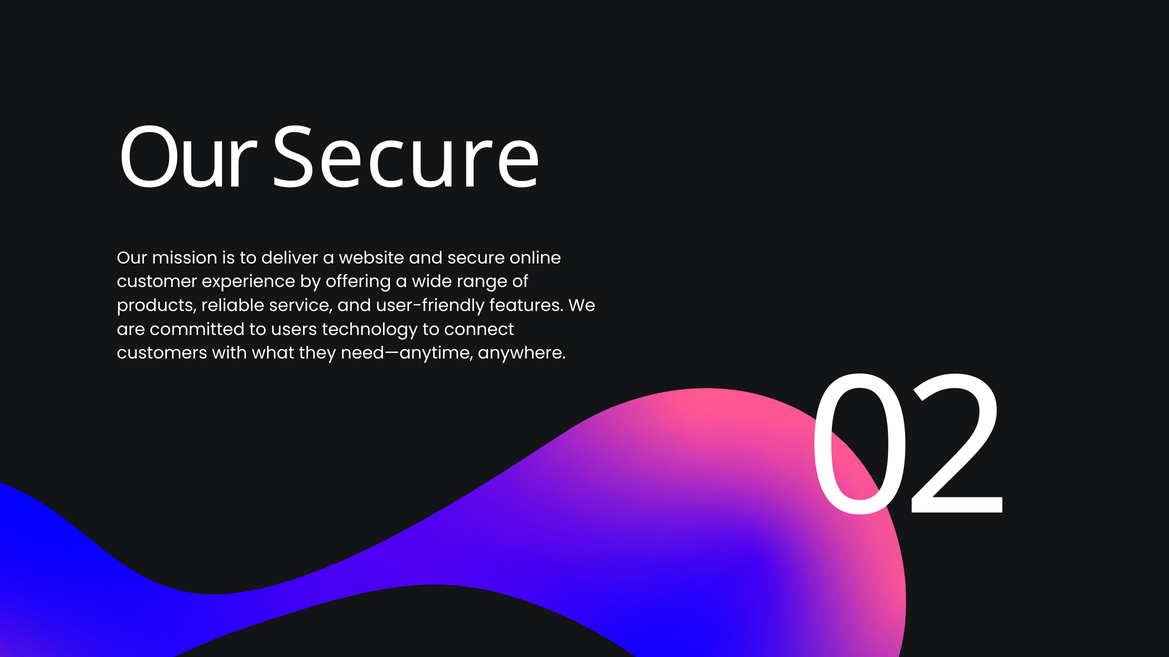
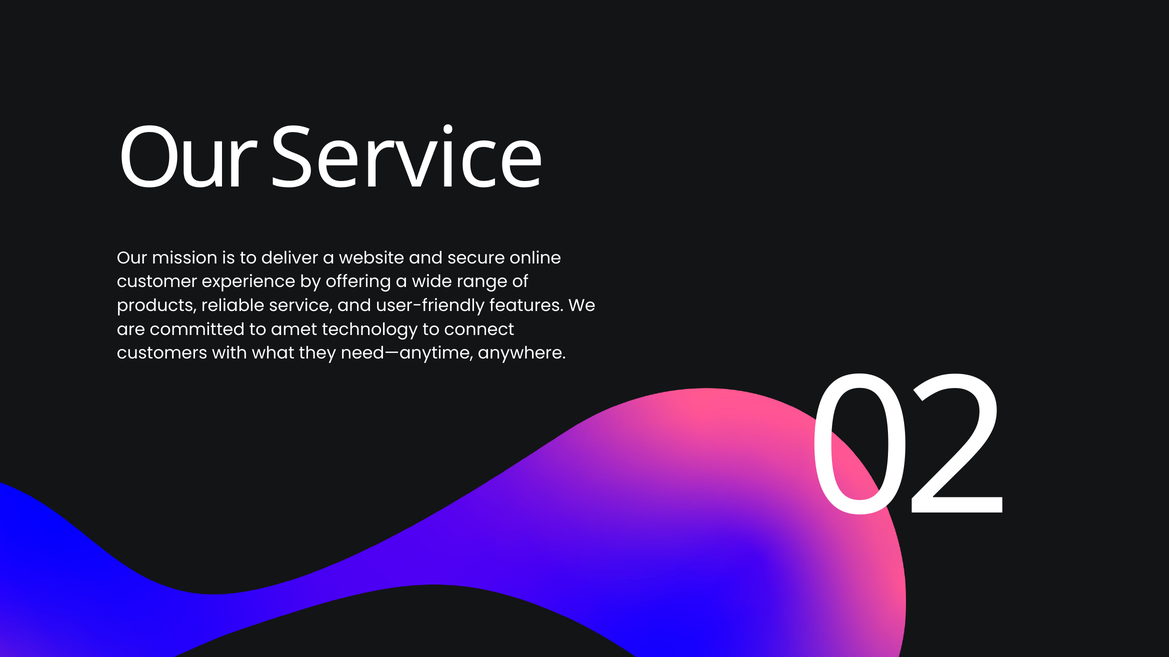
Our Secure: Secure -> Service
users: users -> amet
